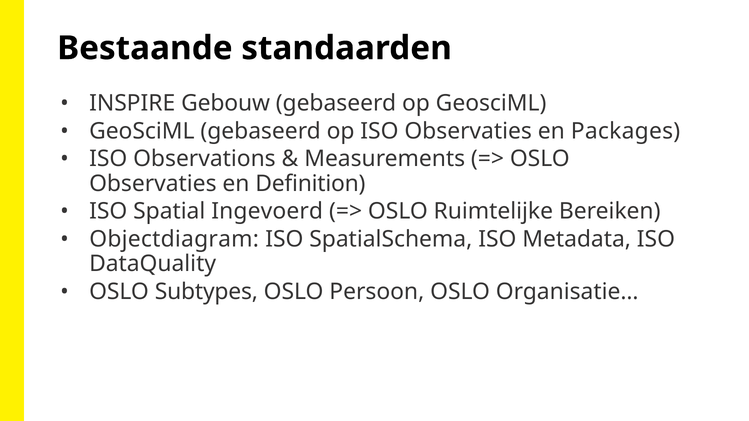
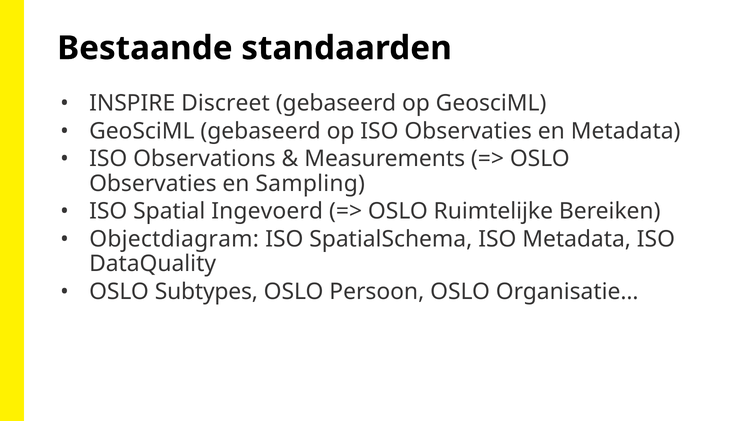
Gebouw: Gebouw -> Discreet
en Packages: Packages -> Metadata
Definition: Definition -> Sampling
